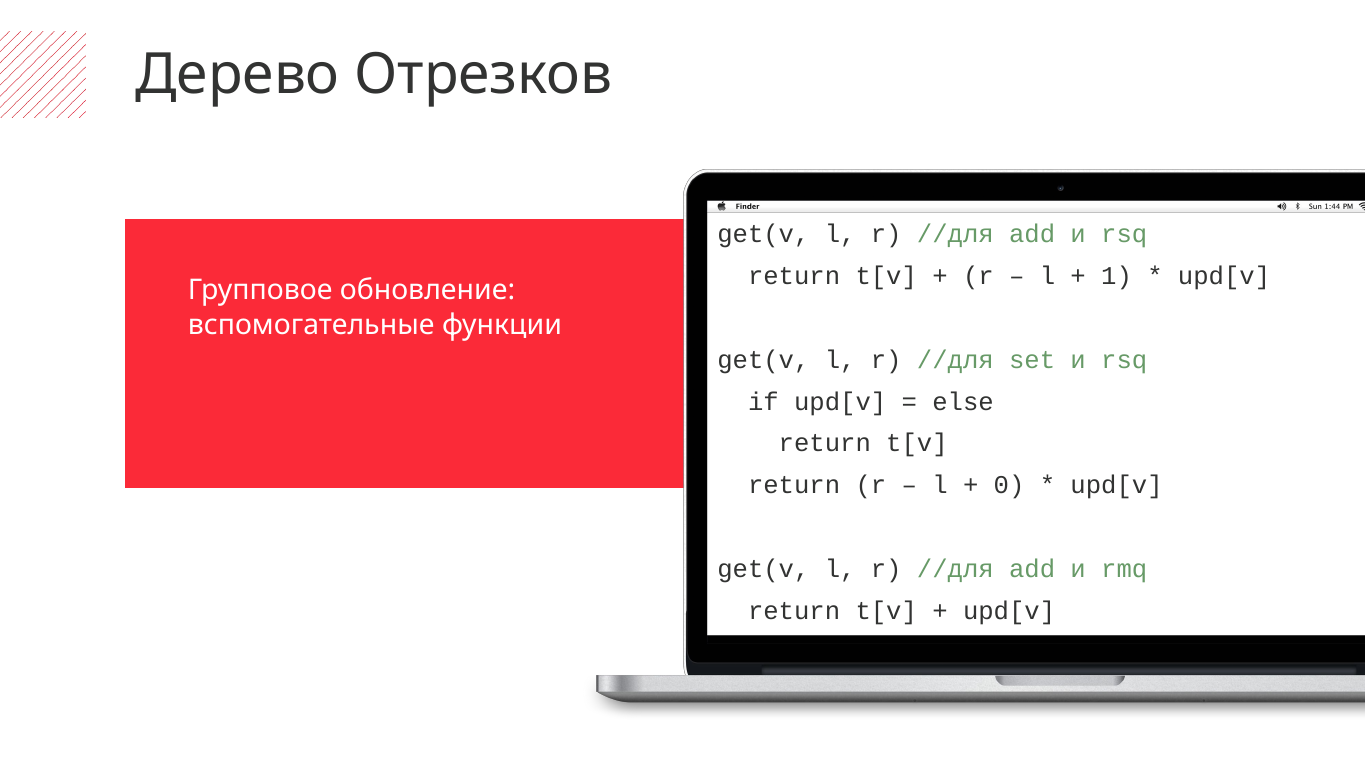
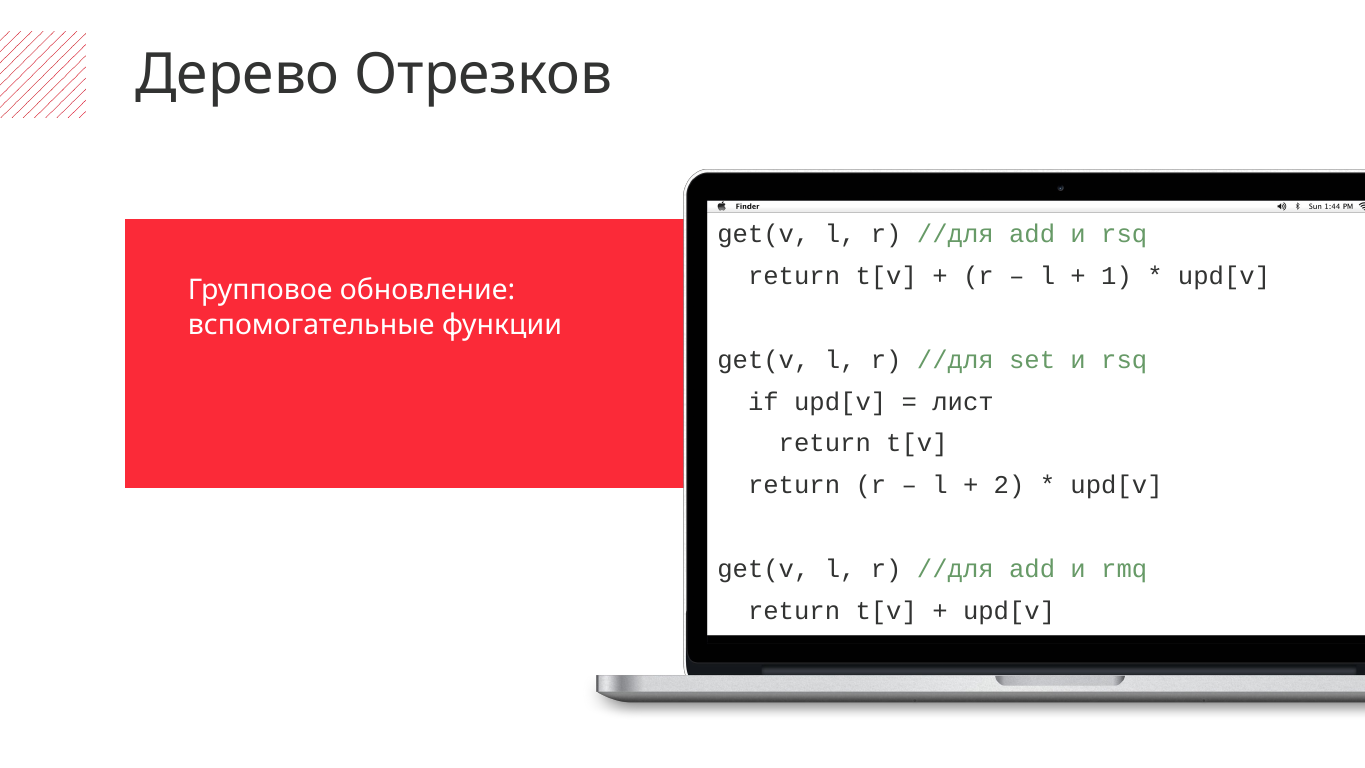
else: else -> лист
0: 0 -> 2
